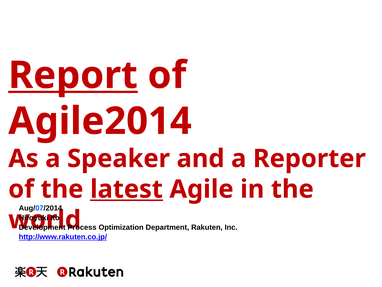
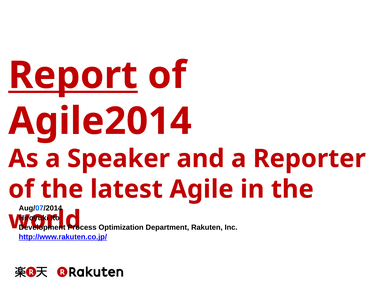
latest underline: present -> none
